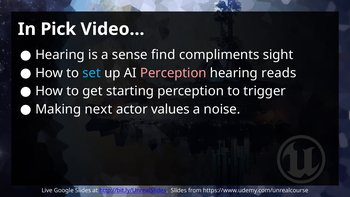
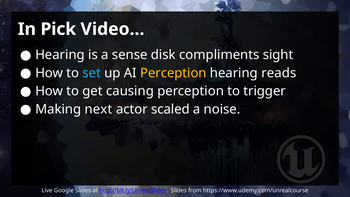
find: find -> disk
Perception at (173, 73) colour: pink -> yellow
starting: starting -> causing
values: values -> scaled
